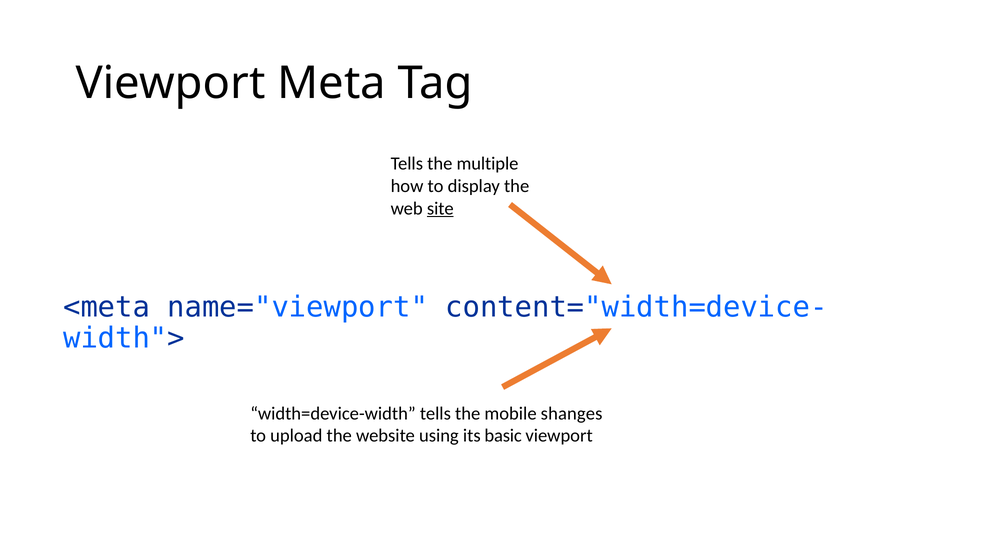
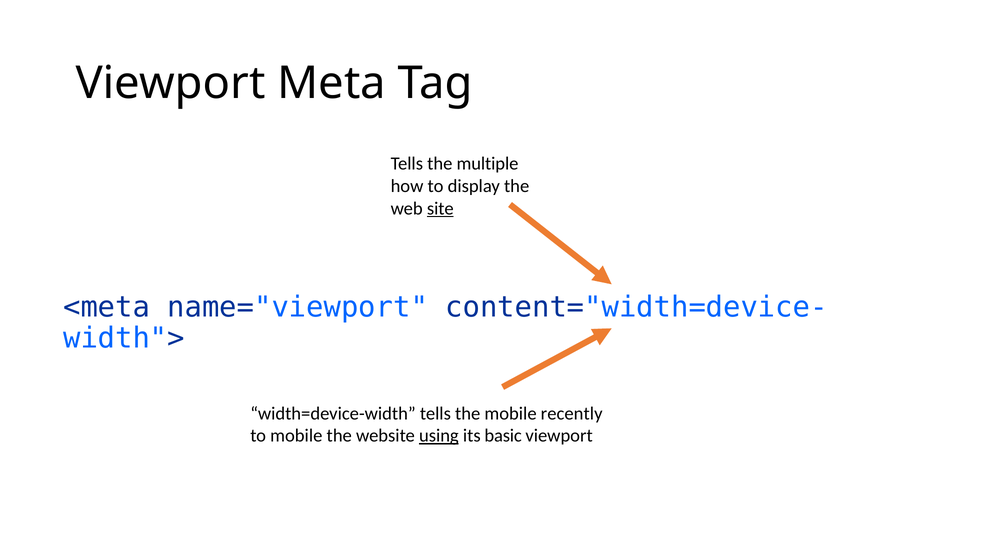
shanges: shanges -> recently
to upload: upload -> mobile
using underline: none -> present
